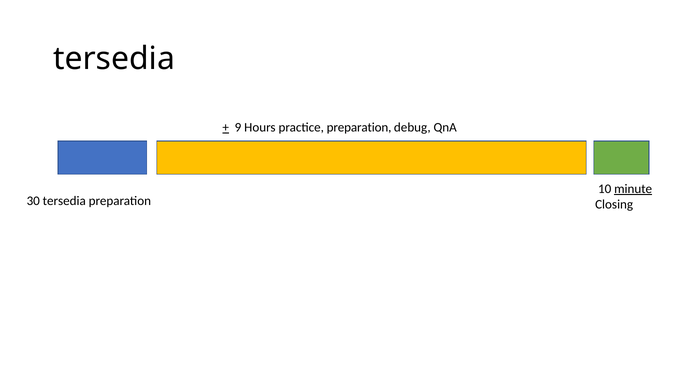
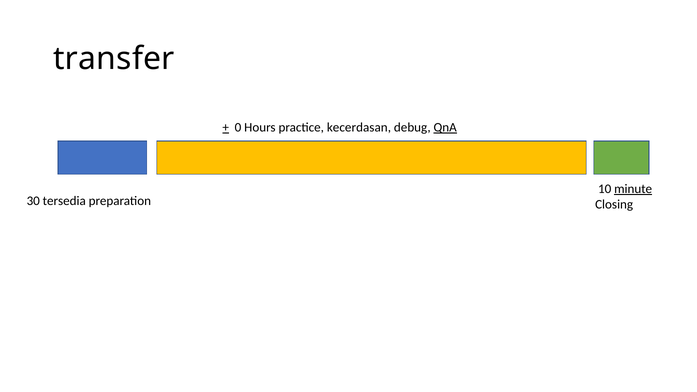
tersedia at (114, 59): tersedia -> transfer
9: 9 -> 0
practice preparation: preparation -> kecerdasan
QnA underline: none -> present
